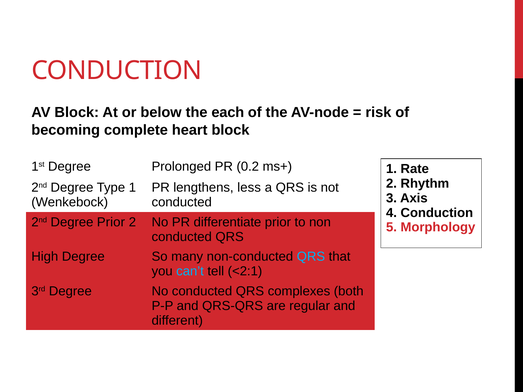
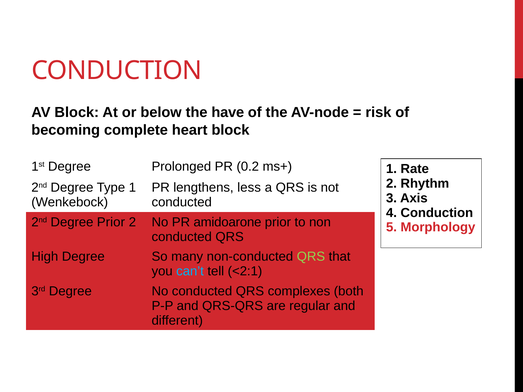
each: each -> have
differentiate: differentiate -> amidoarone
QRS at (311, 257) colour: light blue -> light green
